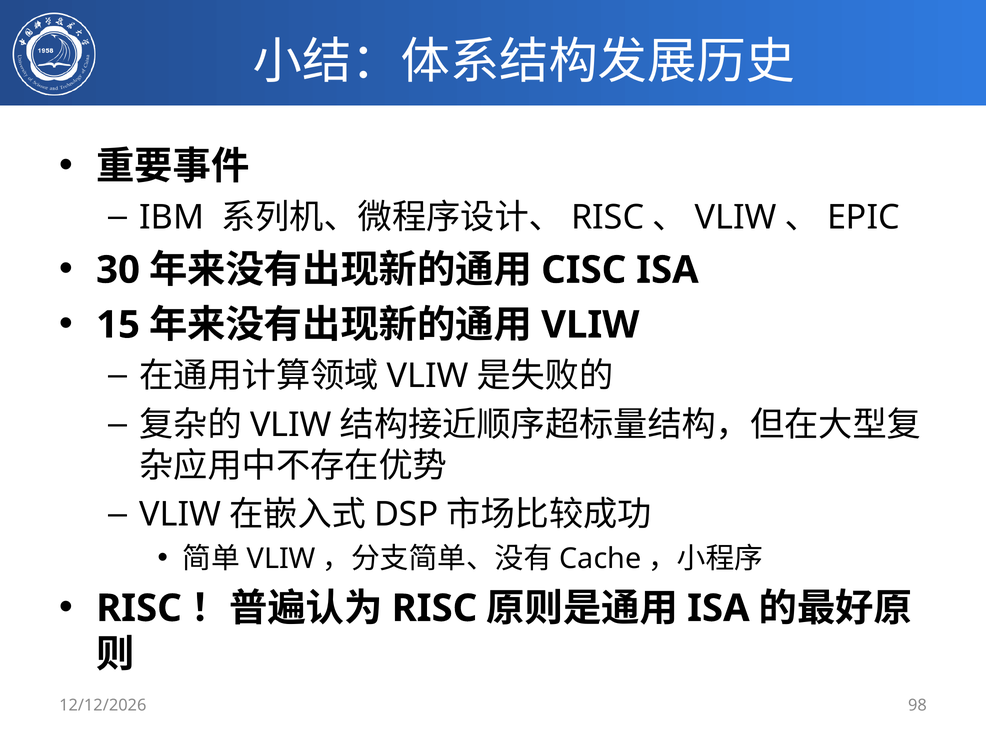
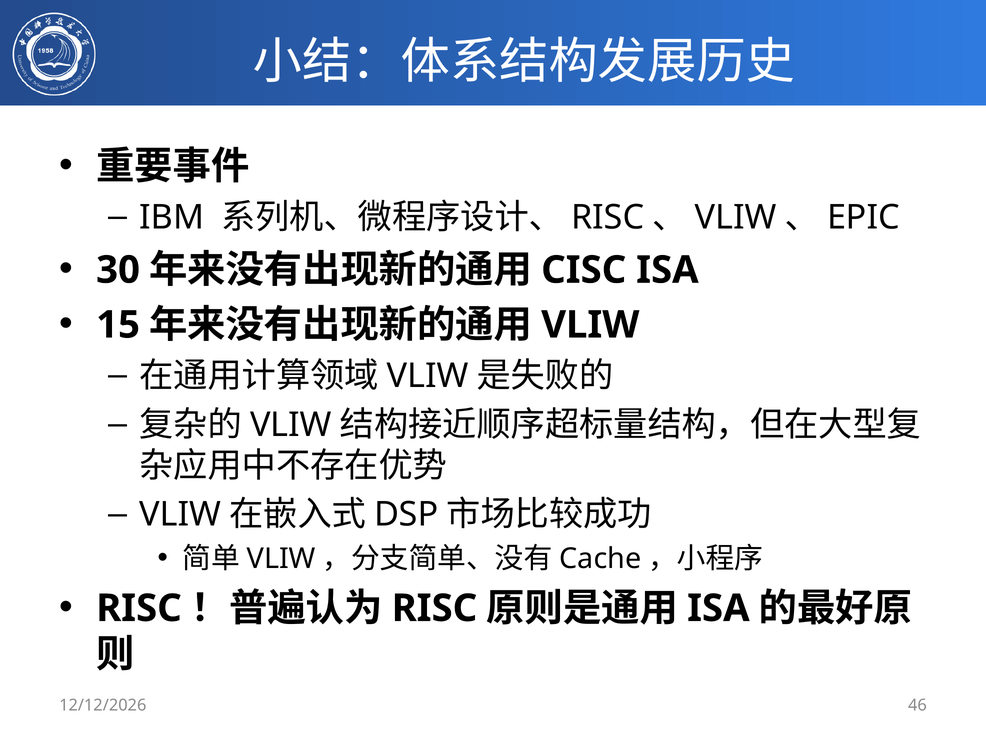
98: 98 -> 46
